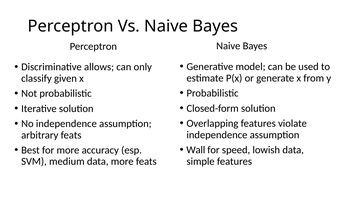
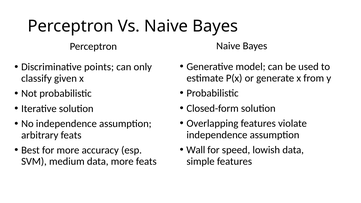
allows: allows -> points
